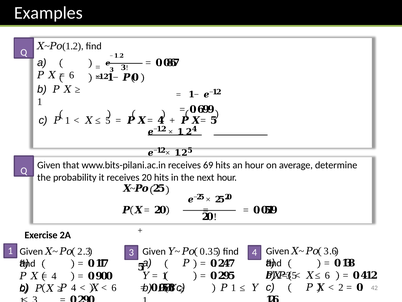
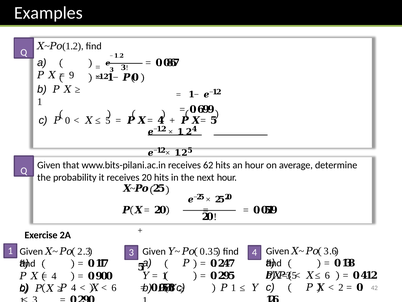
6 at (72, 75): 6 -> 9
1 at (68, 120): 1 -> 0
69: 69 -> 62
